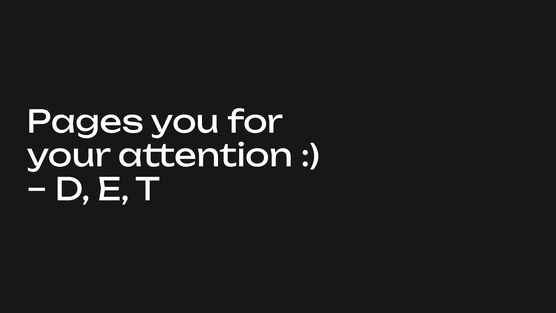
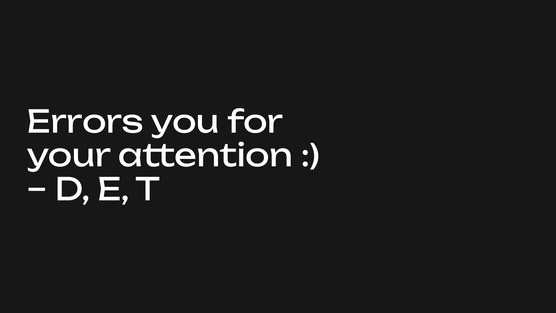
Pages: Pages -> Errors
